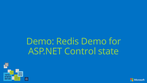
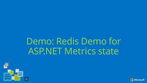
Control: Control -> Metrics
